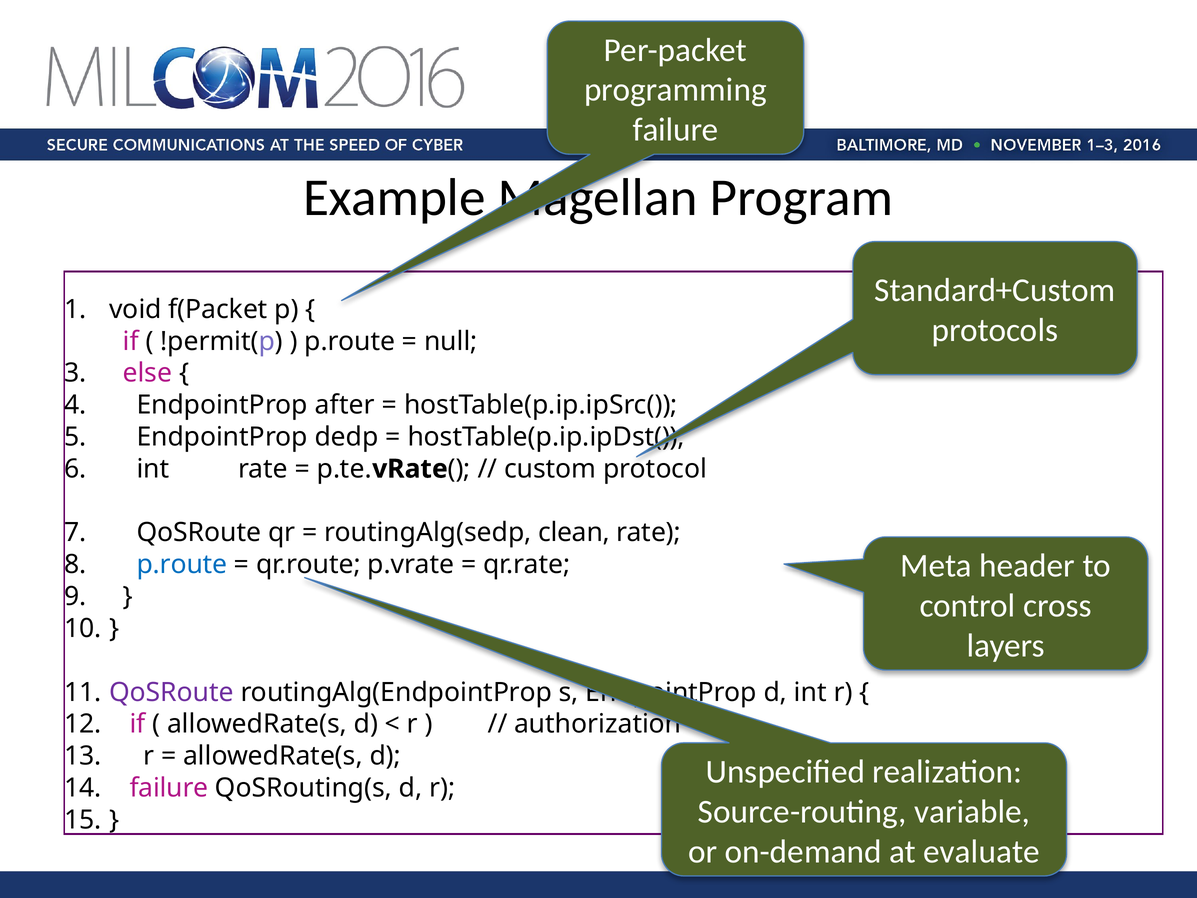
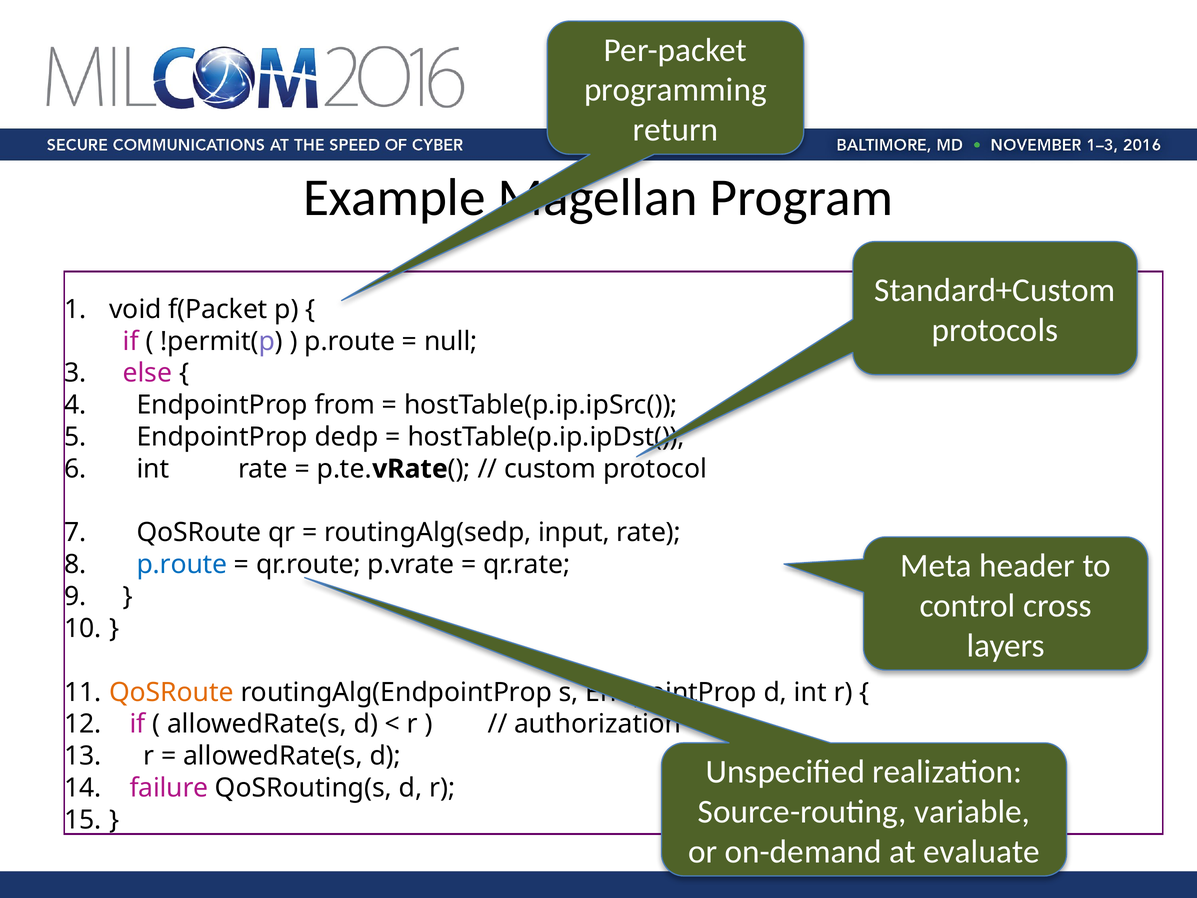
failure at (676, 130): failure -> return
after: after -> from
clean: clean -> input
QoSRoute at (171, 692) colour: purple -> orange
